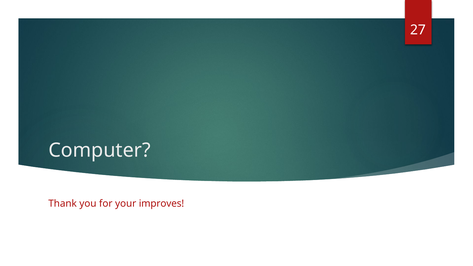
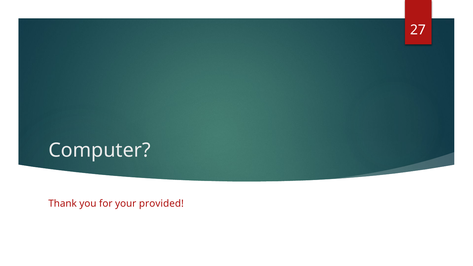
improves: improves -> provided
